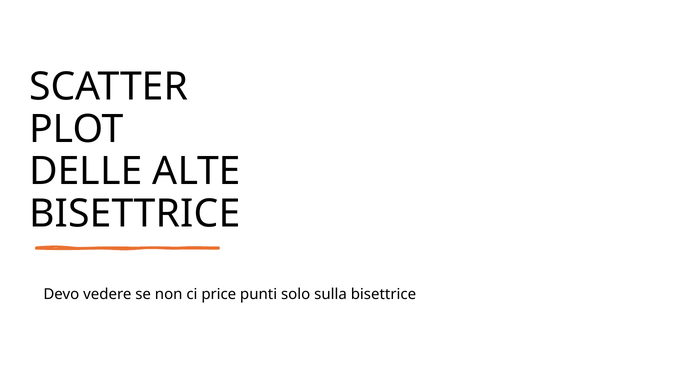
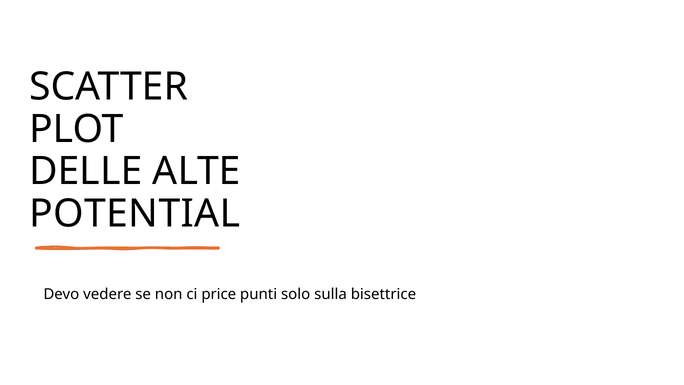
BISETTRICE at (135, 214): BISETTRICE -> POTENTIAL
